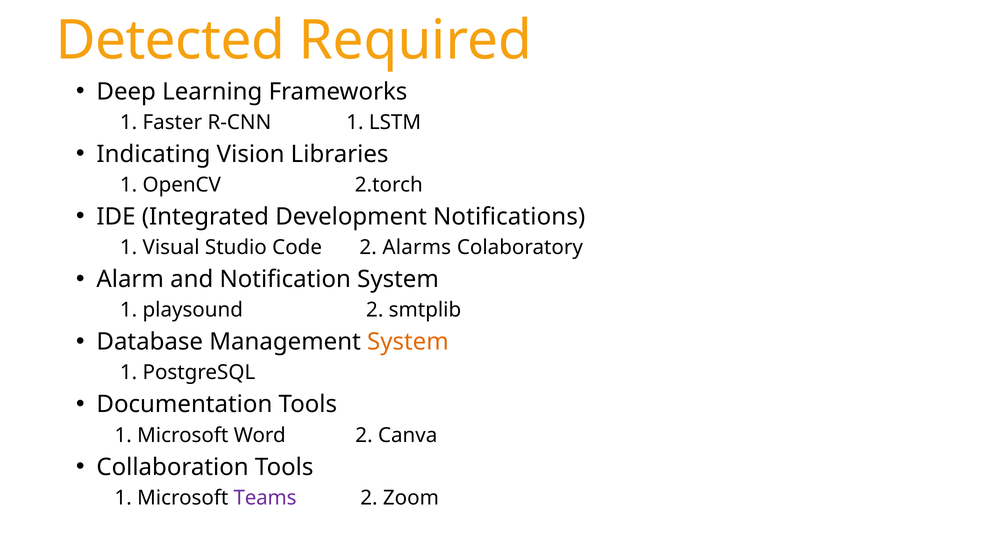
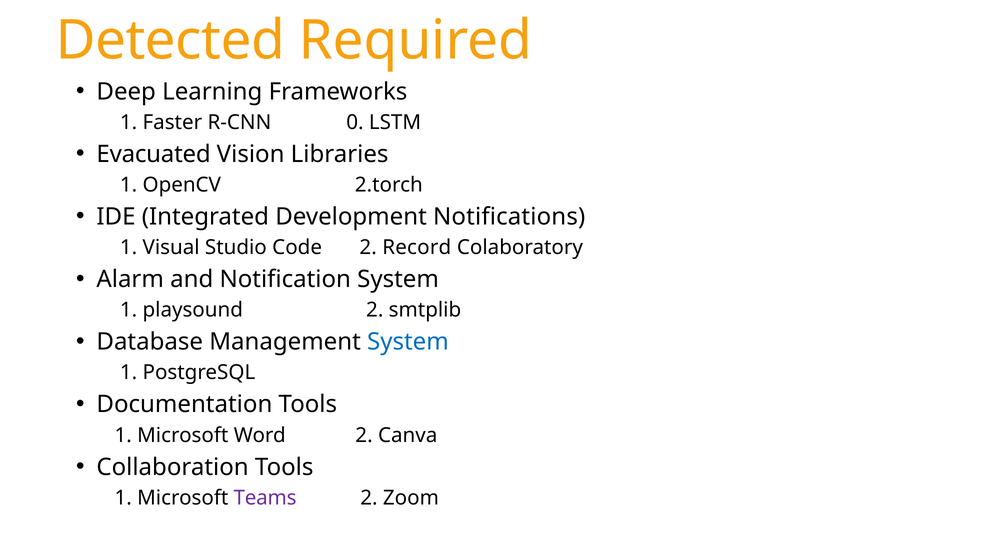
R-CNN 1: 1 -> 0
Indicating: Indicating -> Evacuated
Alarms: Alarms -> Record
System at (408, 342) colour: orange -> blue
